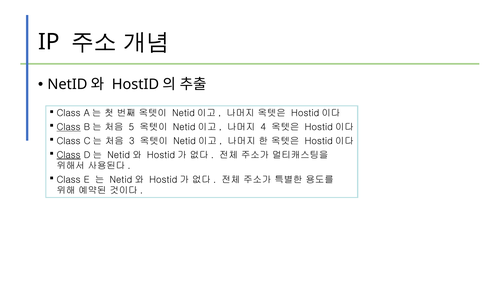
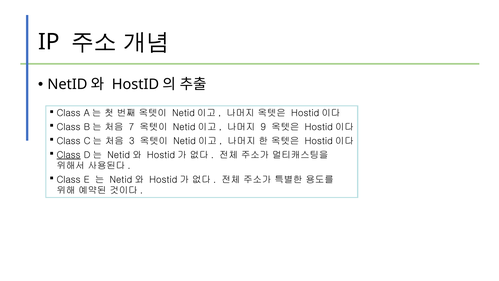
Class at (69, 127) underline: present -> none
5: 5 -> 7
4: 4 -> 9
